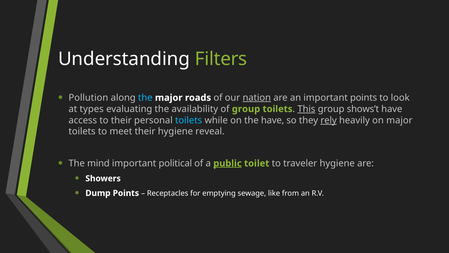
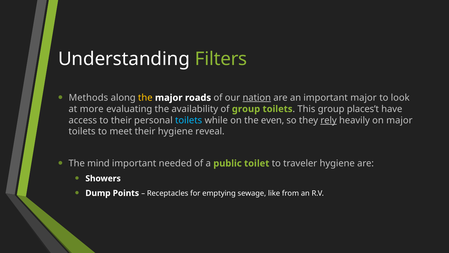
Pollution: Pollution -> Methods
the at (145, 98) colour: light blue -> yellow
important points: points -> major
types: types -> more
This underline: present -> none
shows’t: shows’t -> places’t
the have: have -> even
political: political -> needed
public underline: present -> none
